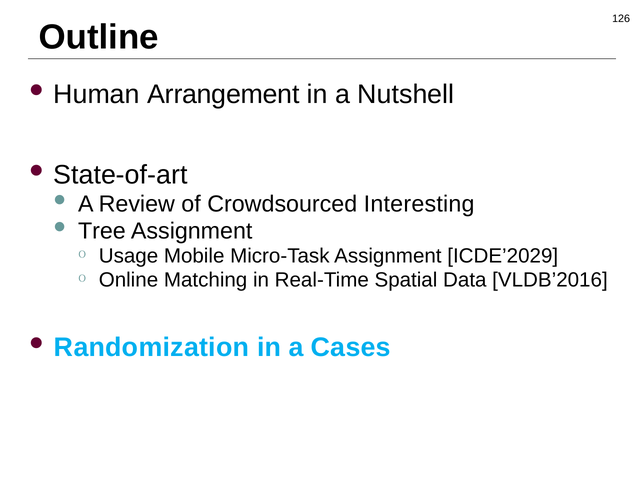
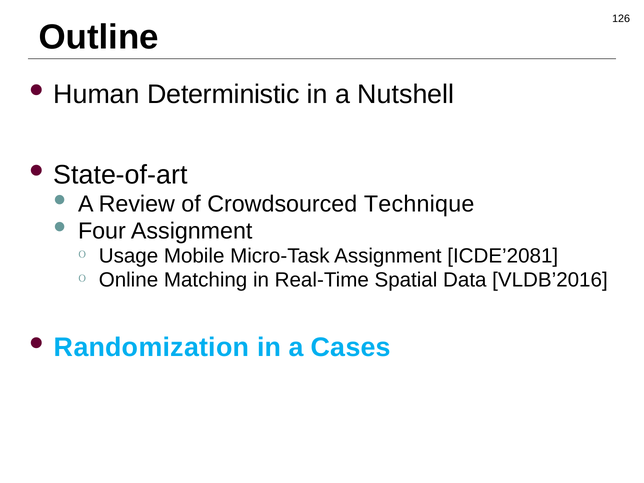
Arrangement: Arrangement -> Deterministic
Interesting: Interesting -> Technique
Tree: Tree -> Four
ICDE’2029: ICDE’2029 -> ICDE’2081
